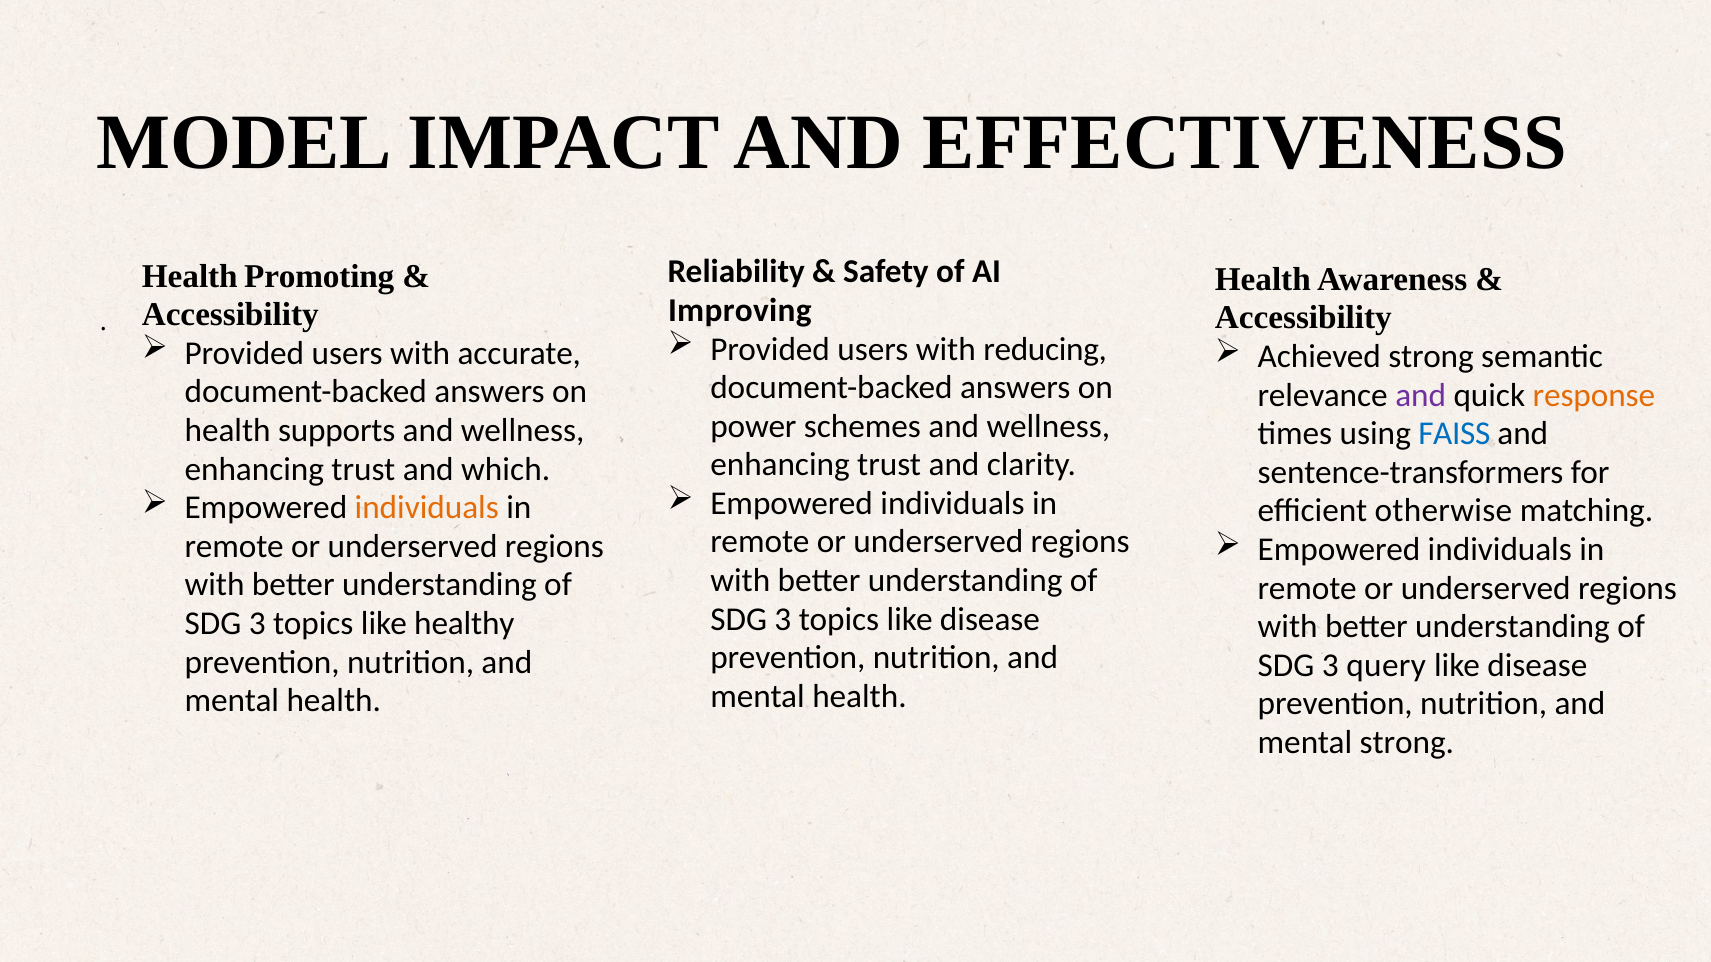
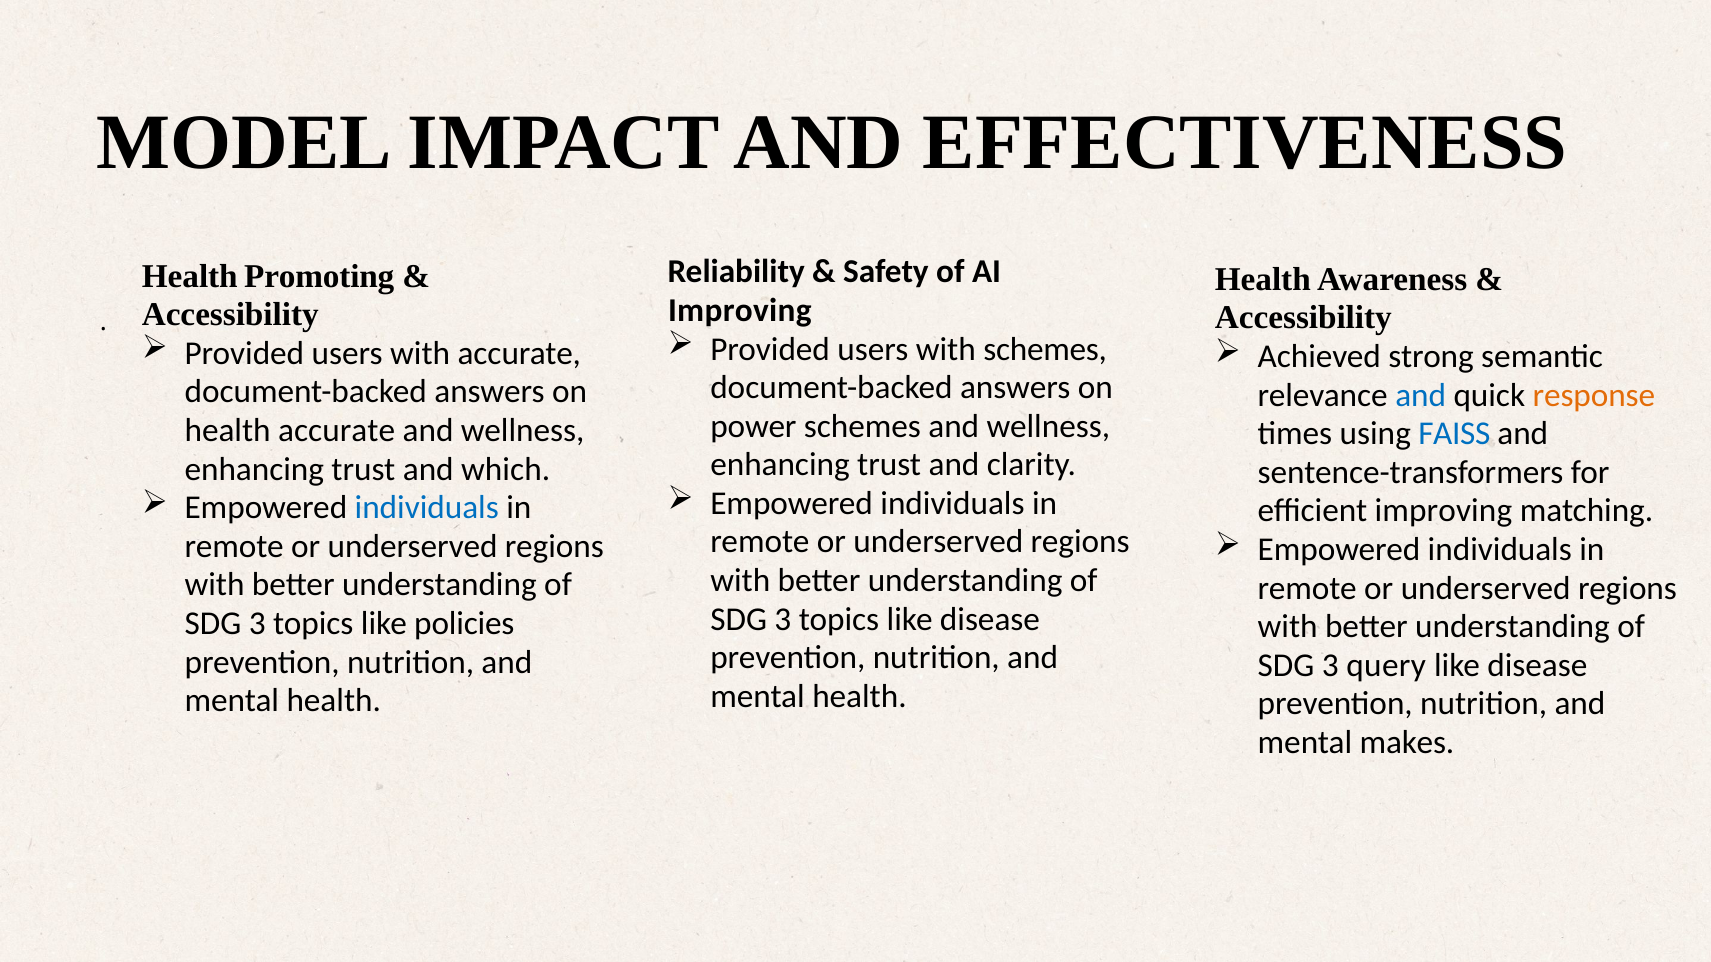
with reducing: reducing -> schemes
and at (1421, 395) colour: purple -> blue
health supports: supports -> accurate
individuals at (427, 508) colour: orange -> blue
efficient otherwise: otherwise -> improving
healthy: healthy -> policies
mental strong: strong -> makes
